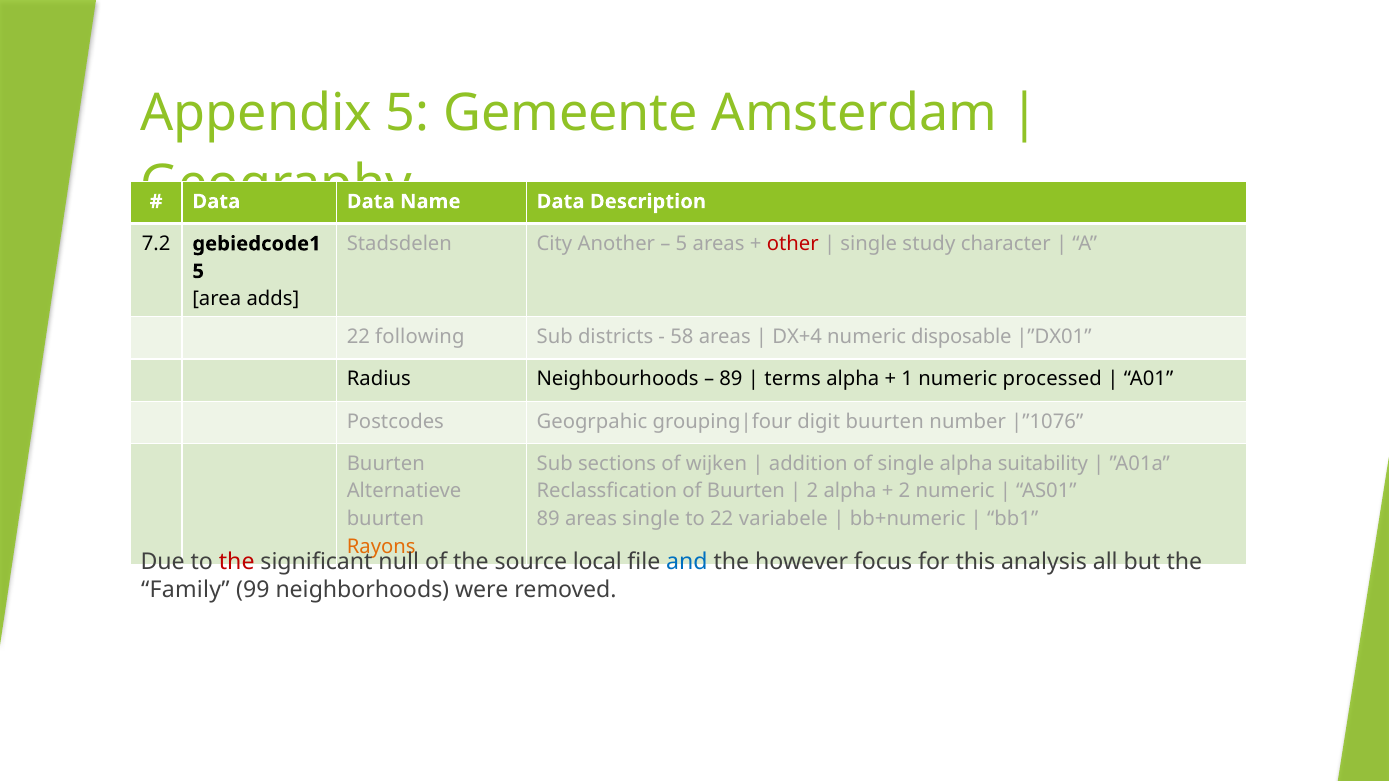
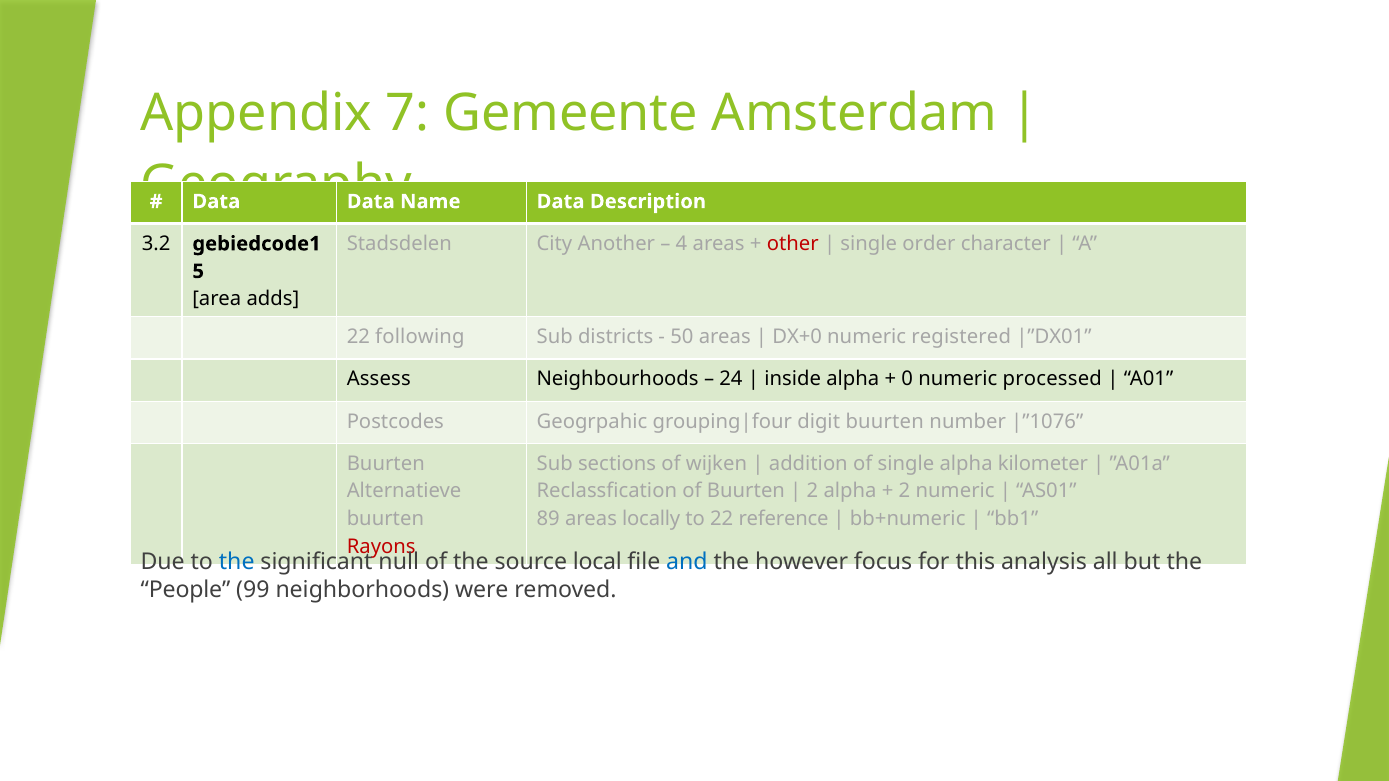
Appendix 5: 5 -> 7
7.2: 7.2 -> 3.2
5 at (682, 244): 5 -> 4
study: study -> order
58: 58 -> 50
DX+4: DX+4 -> DX+0
disposable: disposable -> registered
Radius: Radius -> Assess
89 at (731, 379): 89 -> 24
terms: terms -> inside
1: 1 -> 0
suitability: suitability -> kilometer
areas single: single -> locally
variabele: variabele -> reference
Rayons colour: orange -> red
the at (237, 562) colour: red -> blue
Family: Family -> People
